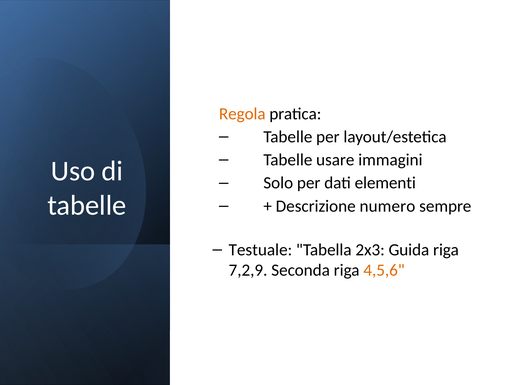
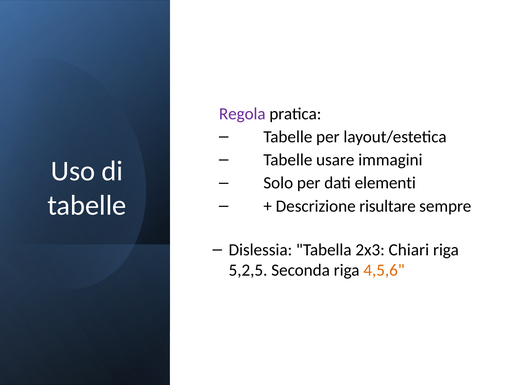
Regola colour: orange -> purple
numero: numero -> risultare
Testuale: Testuale -> Dislessia
Guida: Guida -> Chiari
7,2,9: 7,2,9 -> 5,2,5
